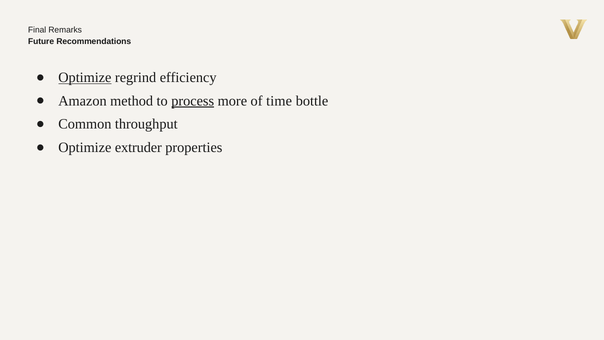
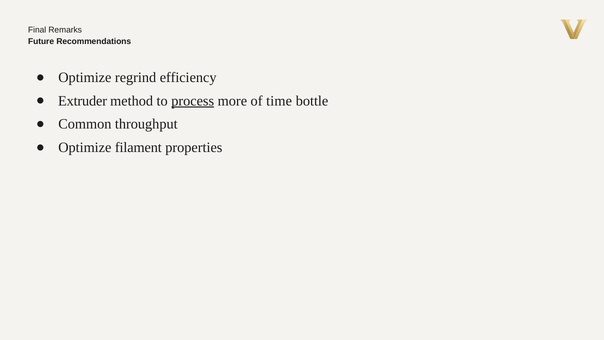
Optimize at (85, 78) underline: present -> none
Amazon: Amazon -> Extruder
extruder: extruder -> filament
